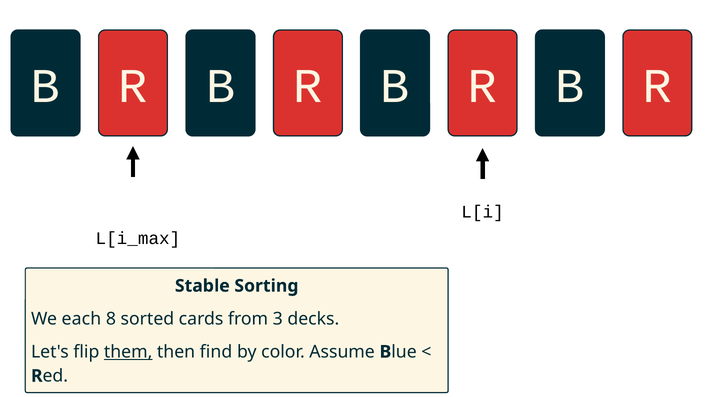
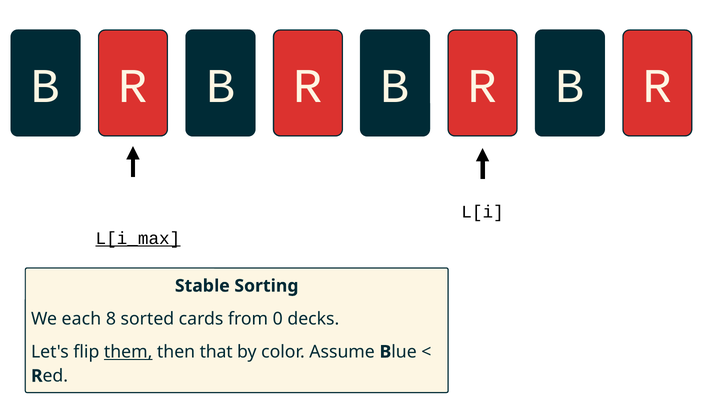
L[i_max underline: none -> present
3: 3 -> 0
find: find -> that
